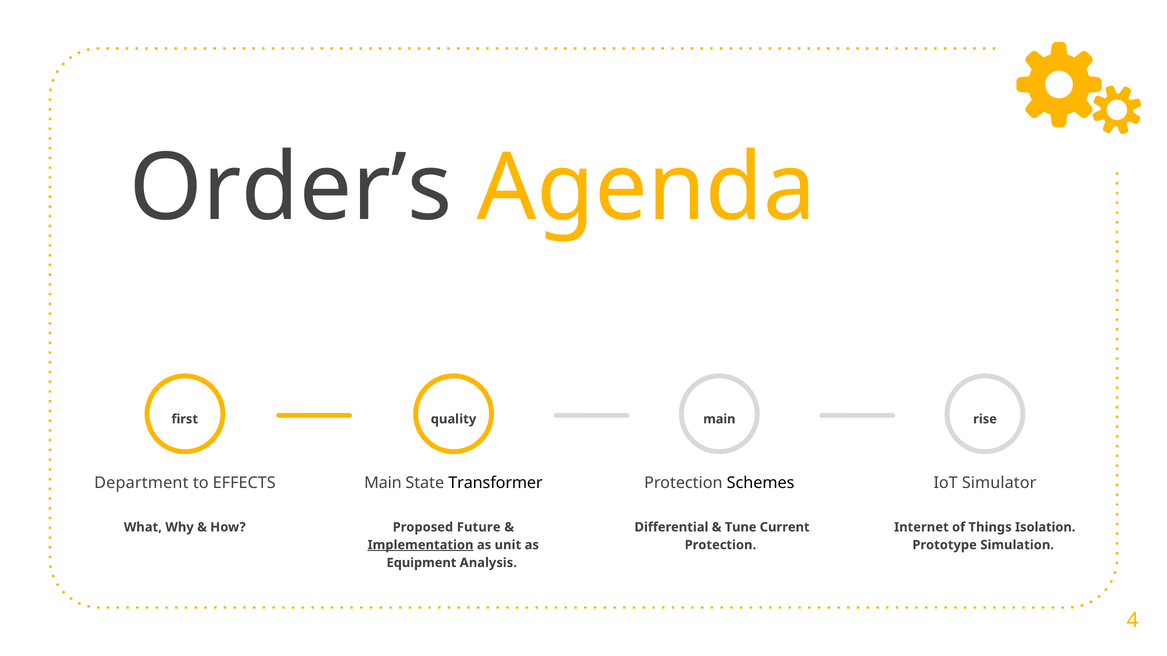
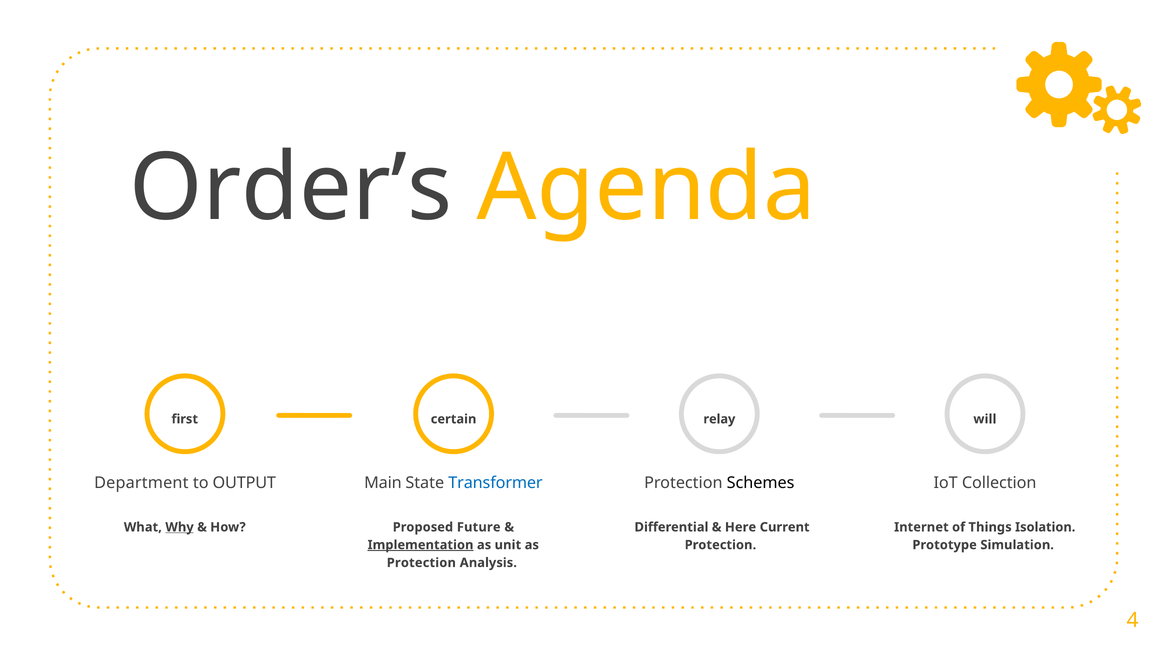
quality: quality -> certain
main at (719, 419): main -> relay
rise: rise -> will
EFFECTS: EFFECTS -> OUTPUT
Transformer colour: black -> blue
Simulator: Simulator -> Collection
Why underline: none -> present
Tune: Tune -> Here
Equipment at (421, 563): Equipment -> Protection
